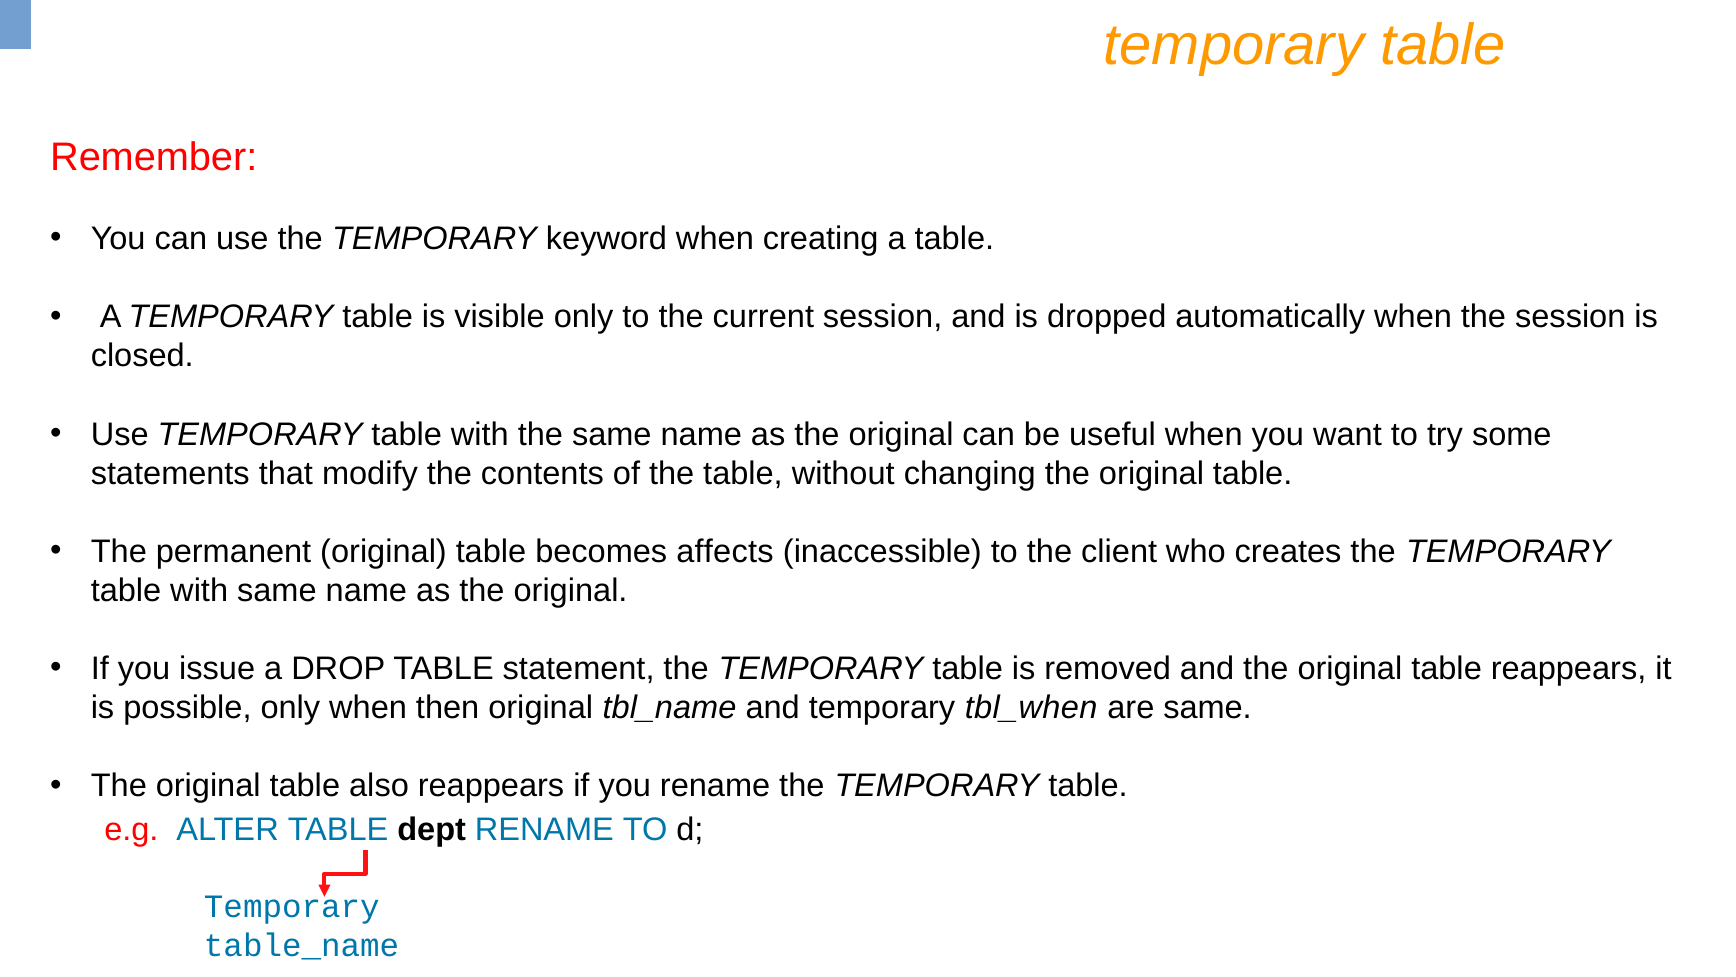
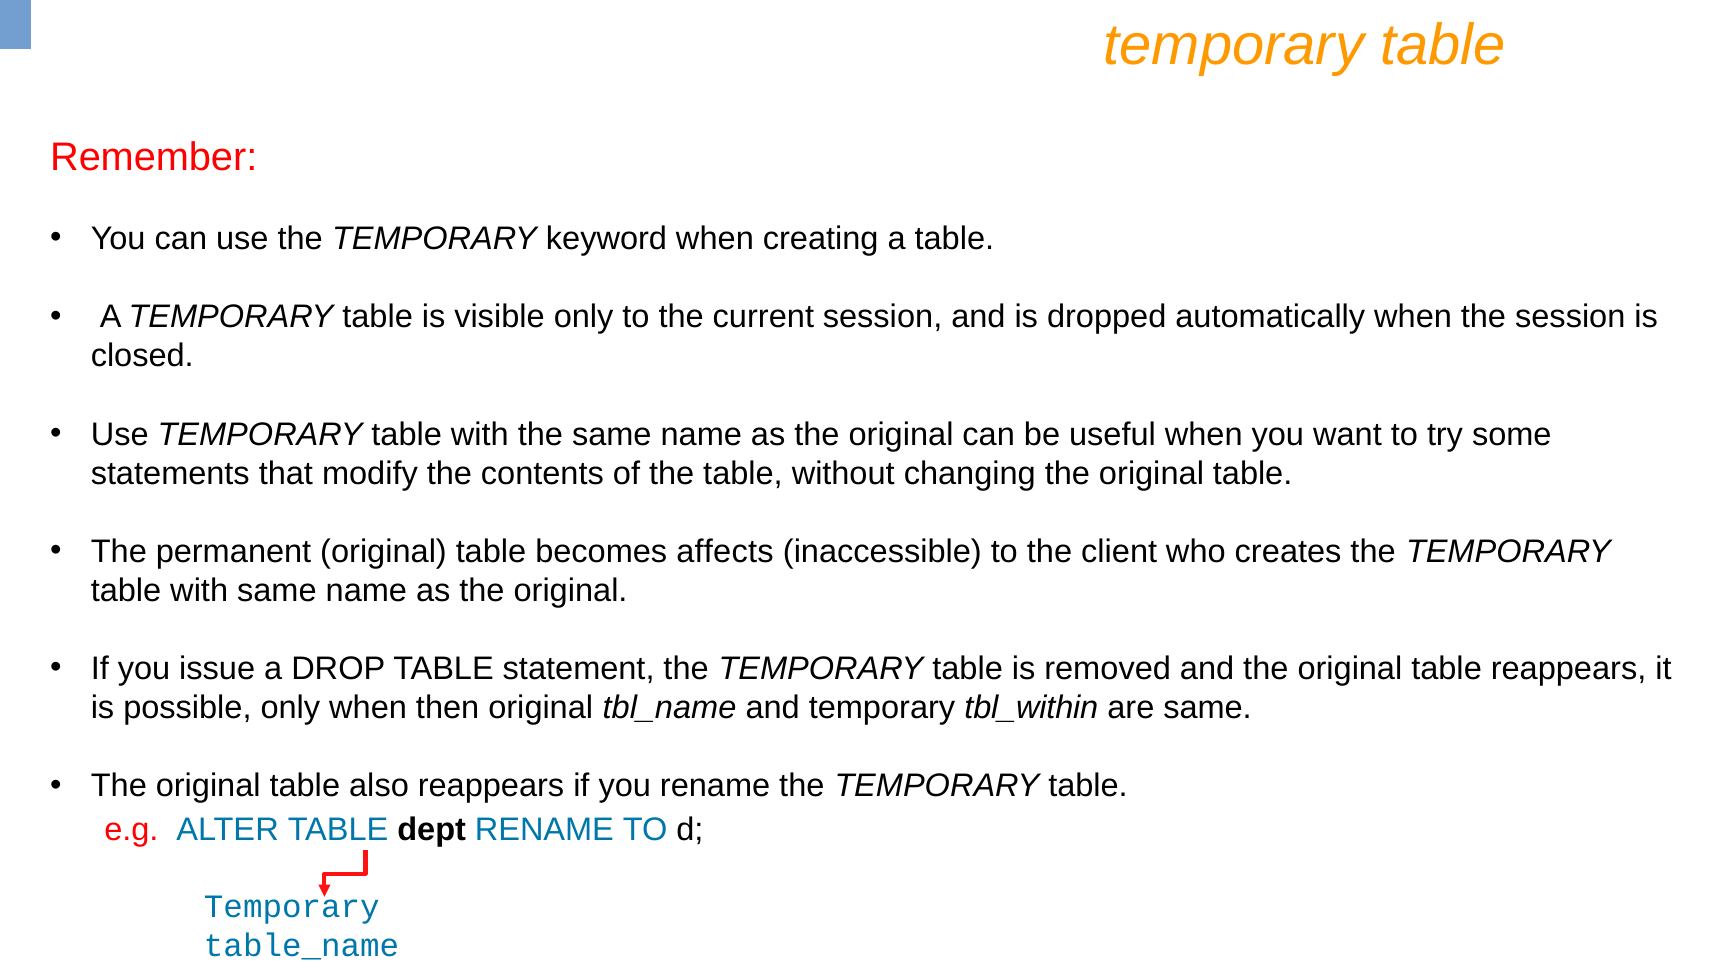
tbl_when: tbl_when -> tbl_within
